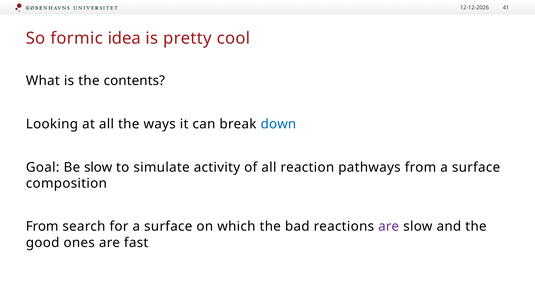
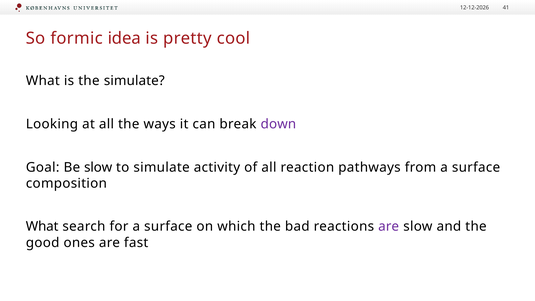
the contents: contents -> simulate
down colour: blue -> purple
From at (42, 227): From -> What
